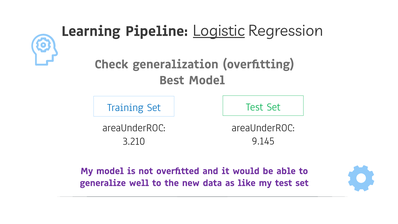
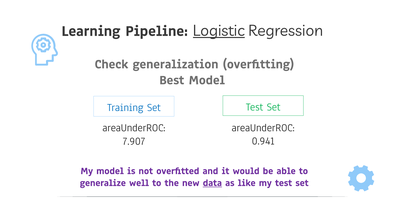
9.145: 9.145 -> 0.941
3.210: 3.210 -> 7.907
data underline: none -> present
